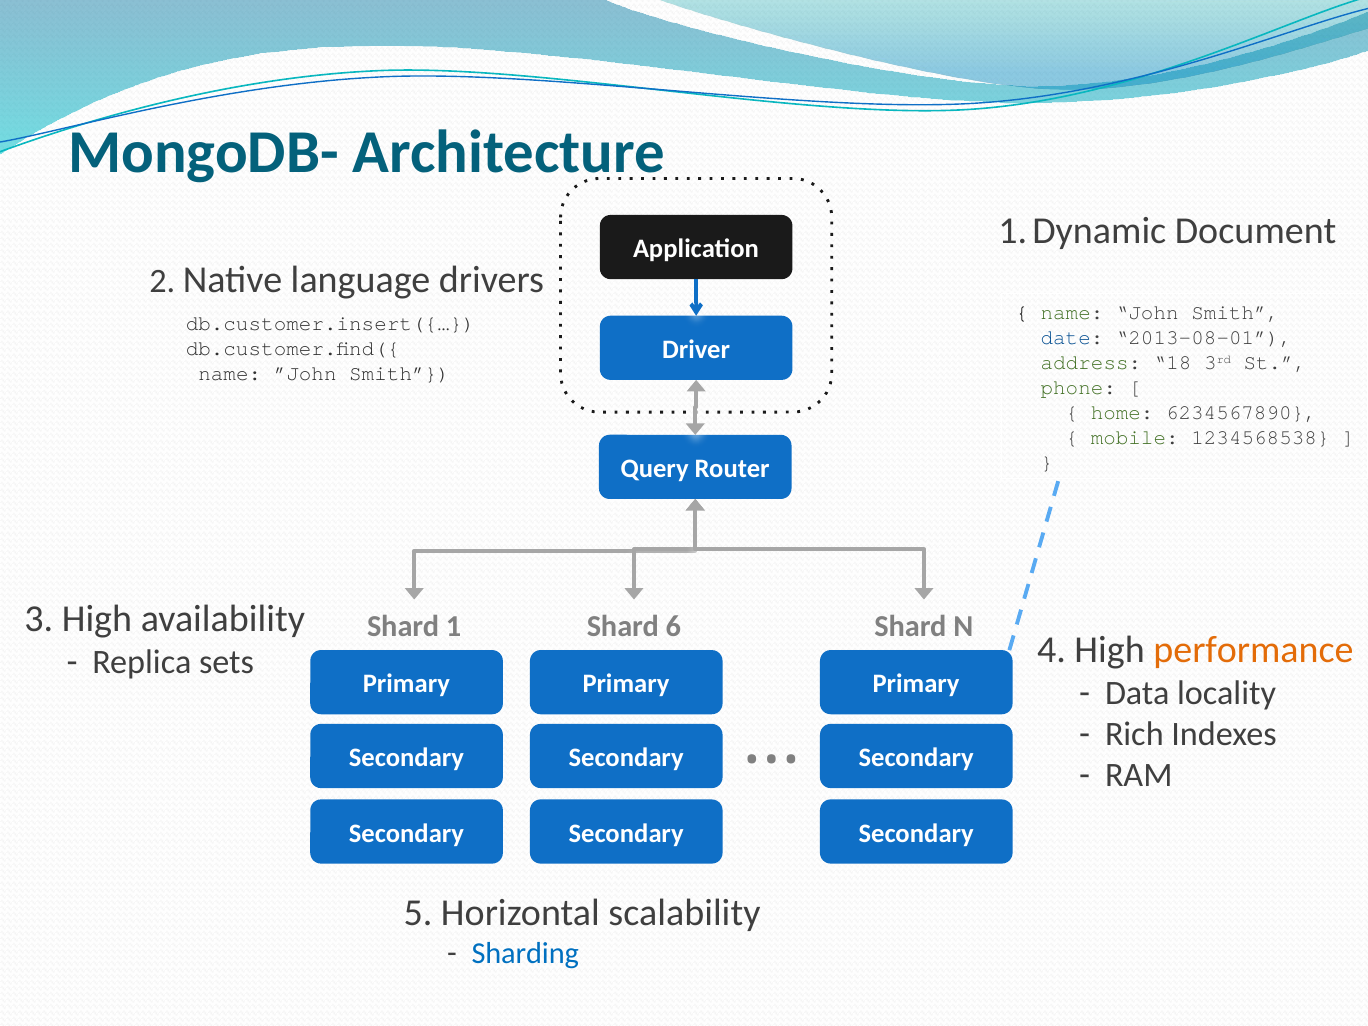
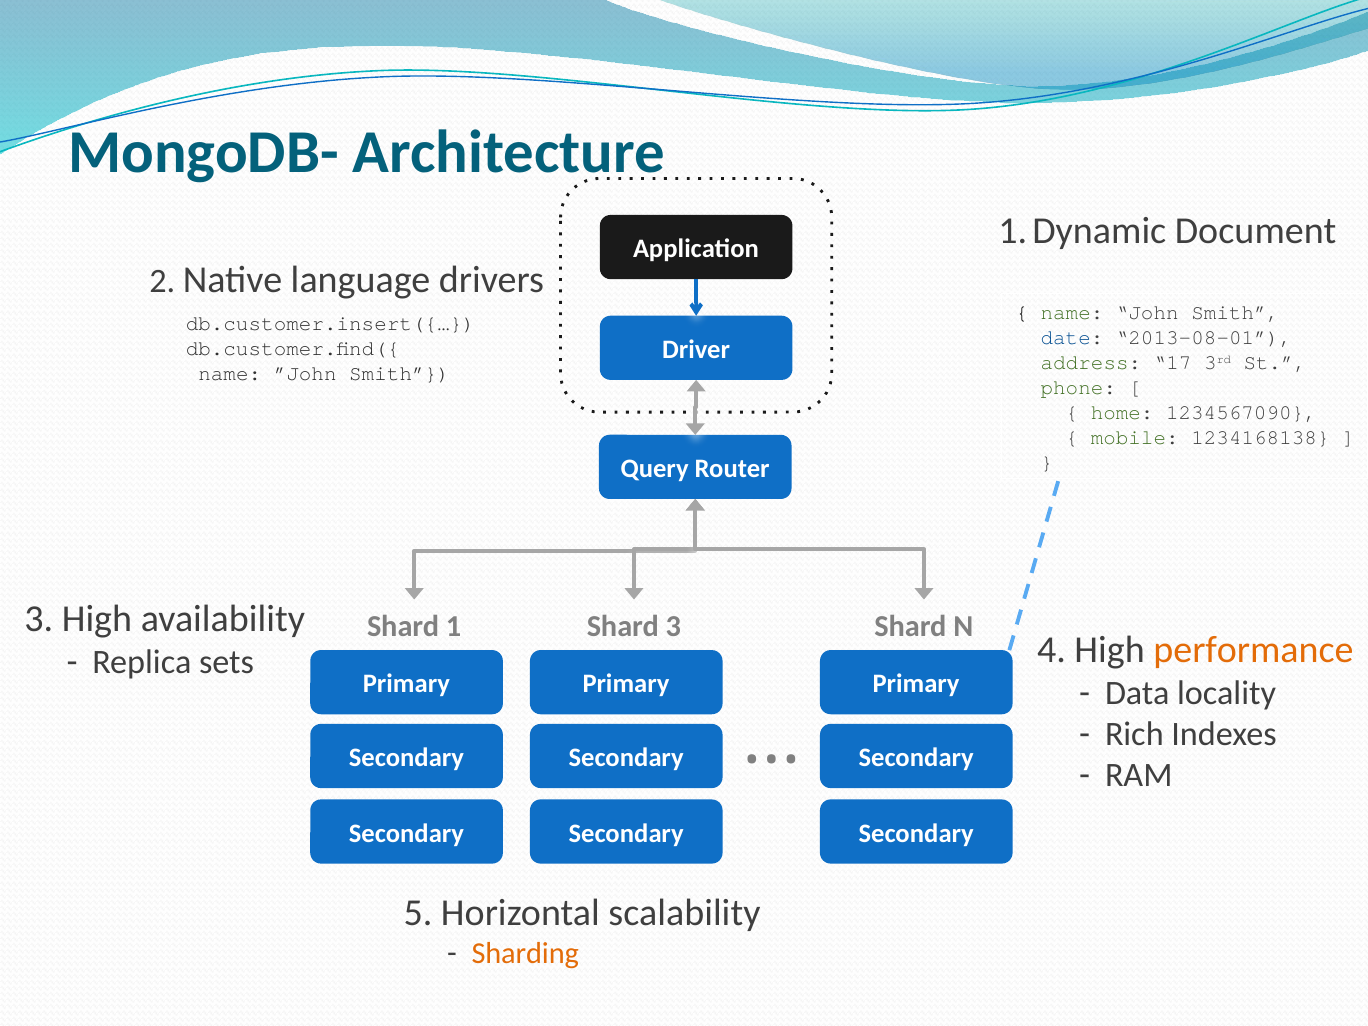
18: 18 -> 17
6234567890: 6234567890 -> 1234567090
1234568538: 1234568538 -> 1234168138
Shard 6: 6 -> 3
Sharding colour: blue -> orange
